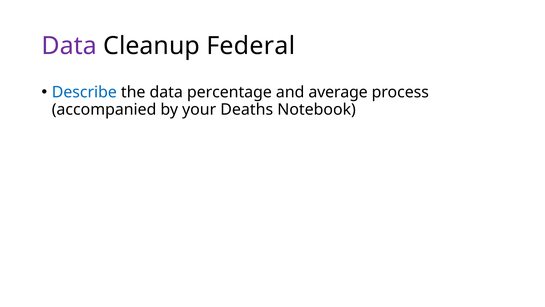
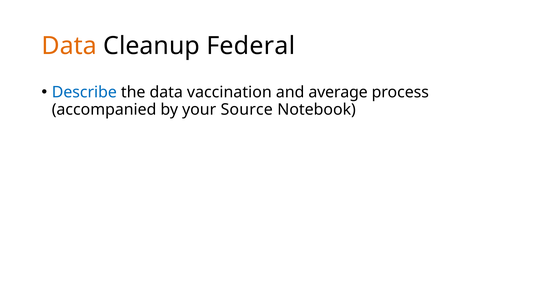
Data at (69, 46) colour: purple -> orange
percentage: percentage -> vaccination
Deaths: Deaths -> Source
